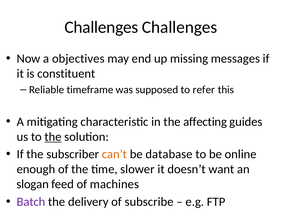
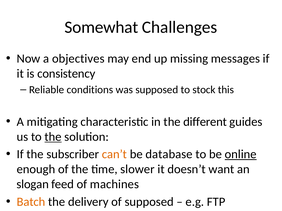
Challenges at (101, 27): Challenges -> Somewhat
constituent: constituent -> consistency
timeframe: timeframe -> conditions
refer: refer -> stock
affecting: affecting -> different
online underline: none -> present
Batch colour: purple -> orange
of subscribe: subscribe -> supposed
